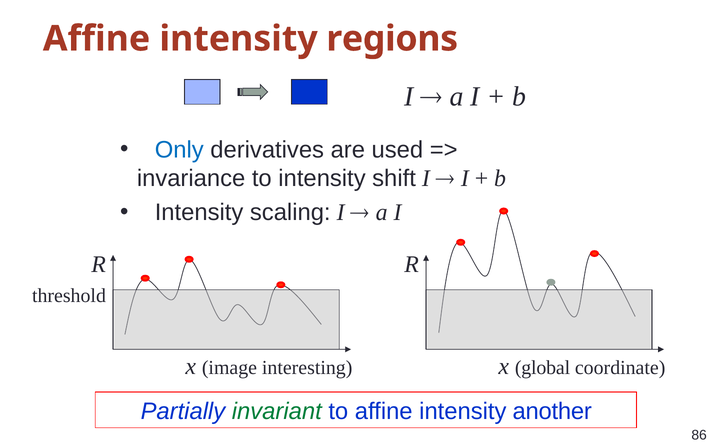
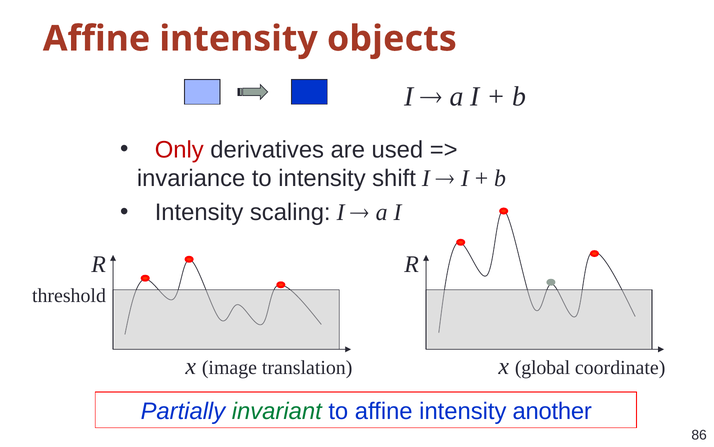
regions: regions -> objects
Only colour: blue -> red
interesting: interesting -> translation
